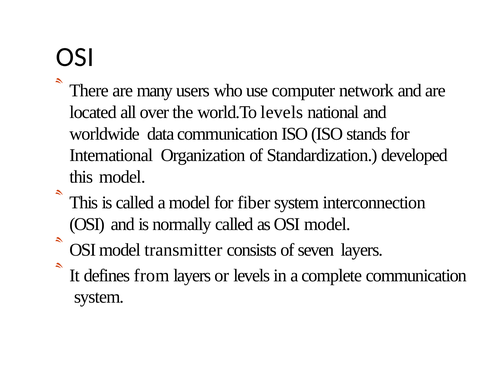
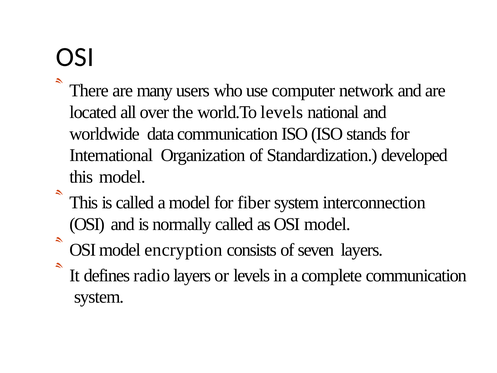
transmitter: transmitter -> encryption
from: from -> radio
